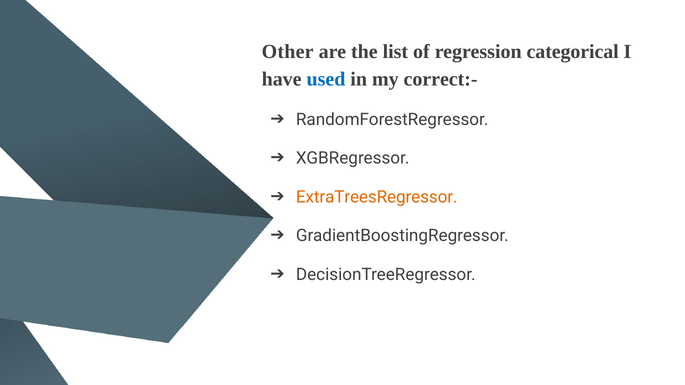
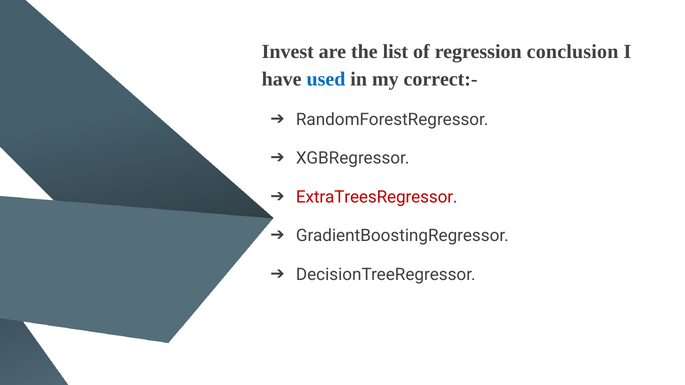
Other: Other -> Invest
categorical: categorical -> conclusion
ExtraTreesRegressor colour: orange -> red
